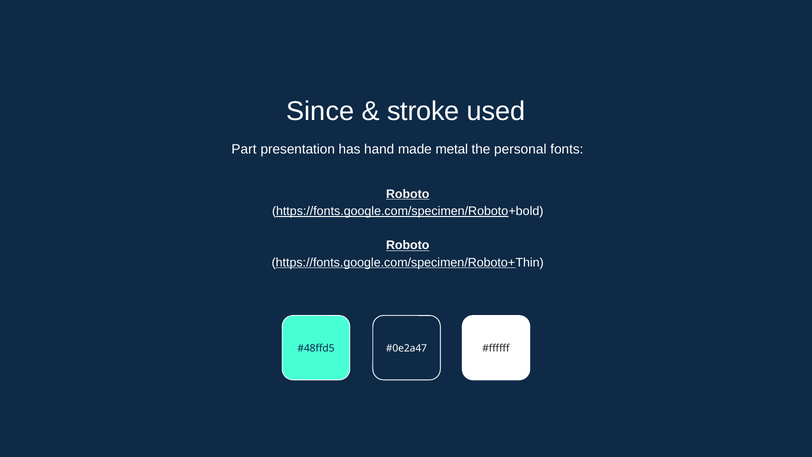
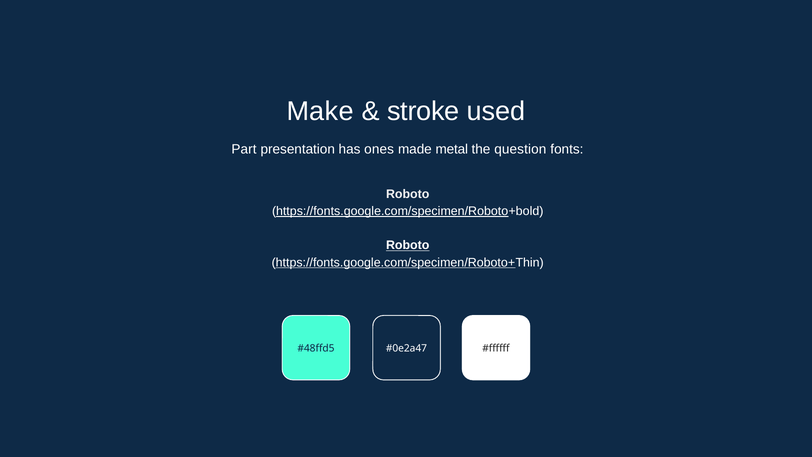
Since: Since -> Make
hand: hand -> ones
personal: personal -> question
Roboto at (408, 194) underline: present -> none
